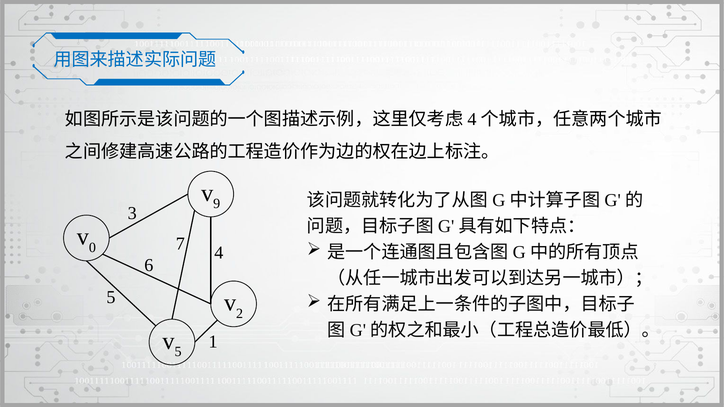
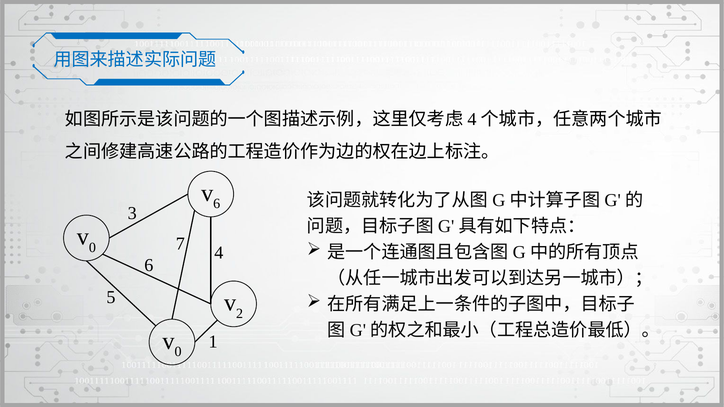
9 at (217, 204): 9 -> 6
5 at (178, 352): 5 -> 0
